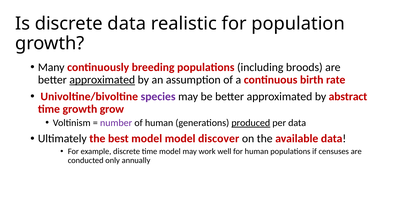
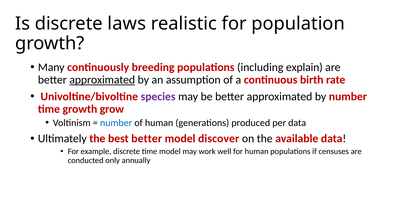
discrete data: data -> laws
broods: broods -> explain
by abstract: abstract -> number
number at (116, 123) colour: purple -> blue
produced underline: present -> none
best model: model -> better
